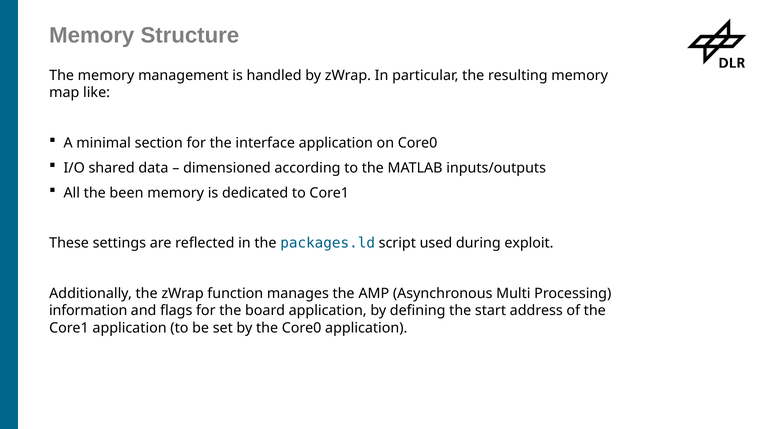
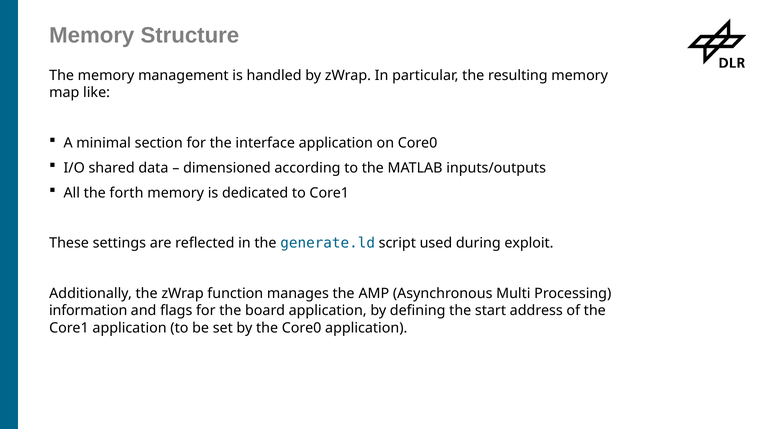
been: been -> forth
packages.ld: packages.ld -> generate.ld
